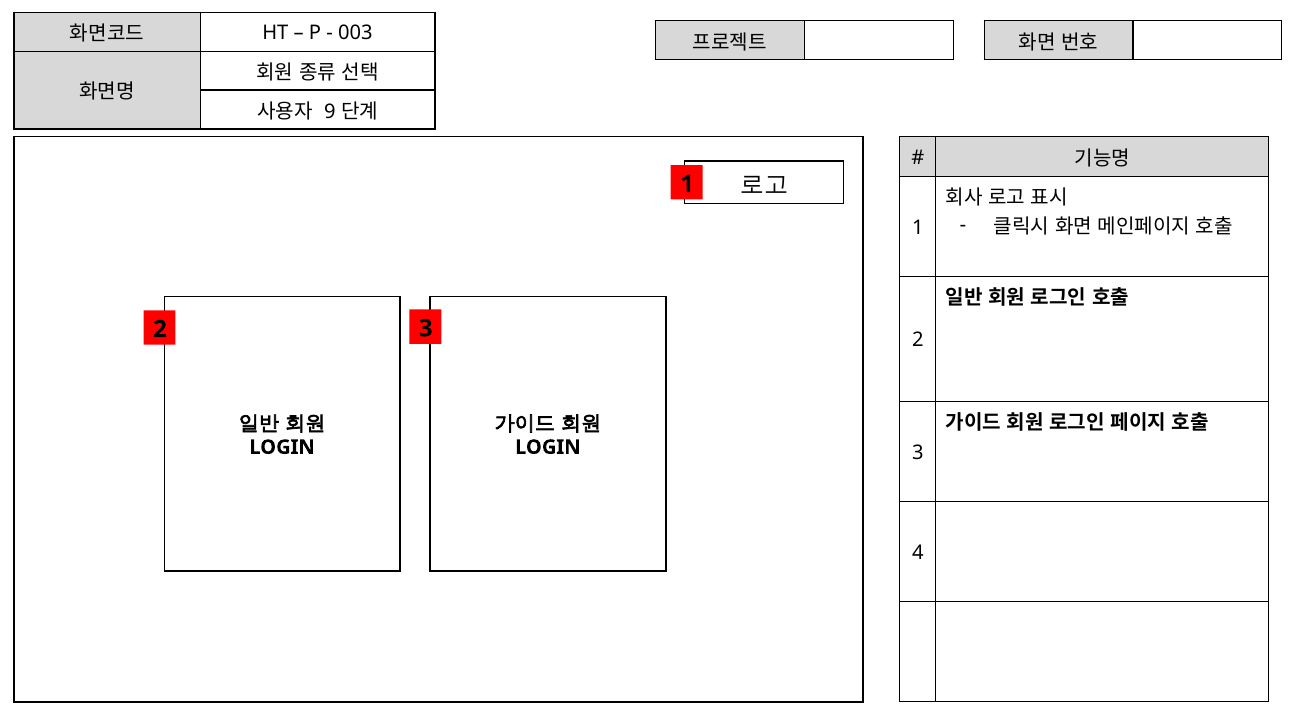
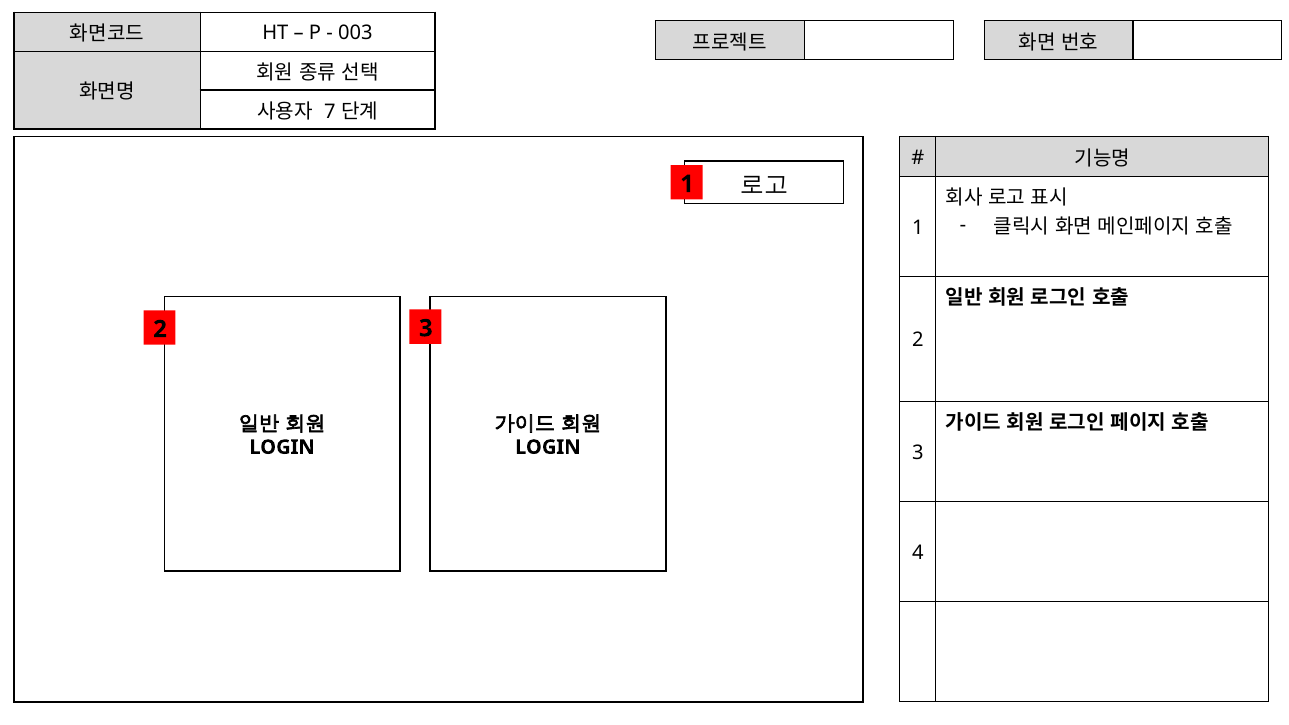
9: 9 -> 7
